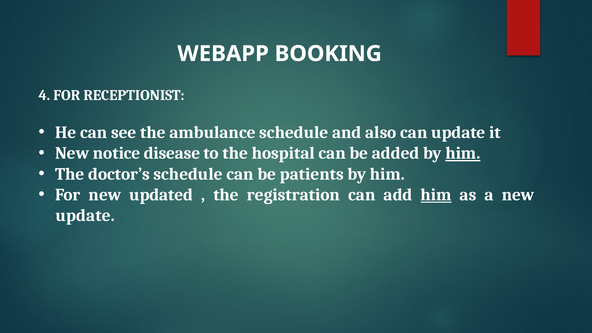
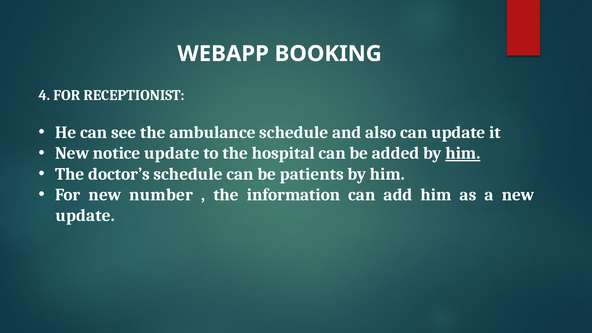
notice disease: disease -> update
updated: updated -> number
registration: registration -> information
him at (436, 195) underline: present -> none
